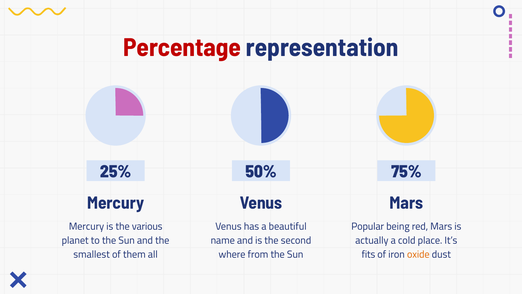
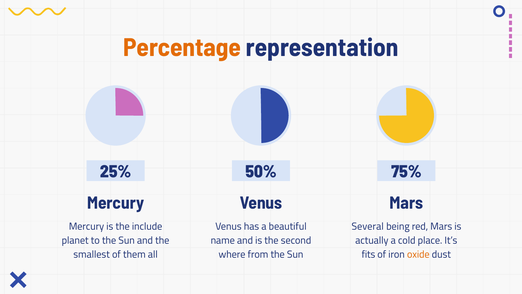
Percentage colour: red -> orange
various: various -> include
Popular: Popular -> Several
